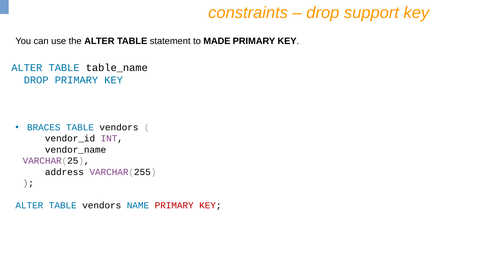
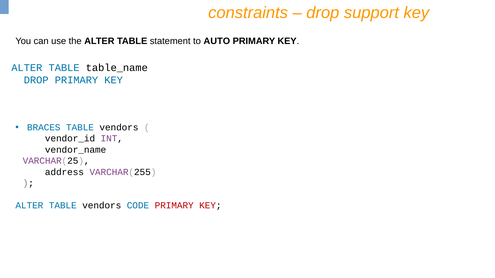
MADE: MADE -> AUTO
NAME: NAME -> CODE
